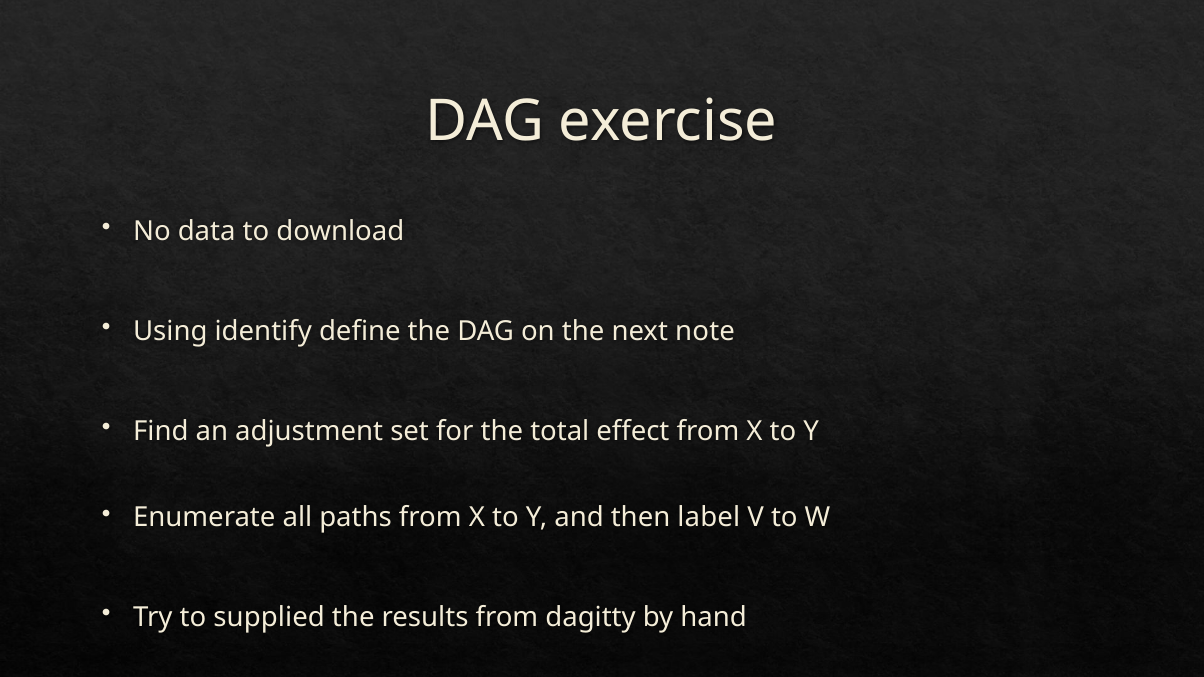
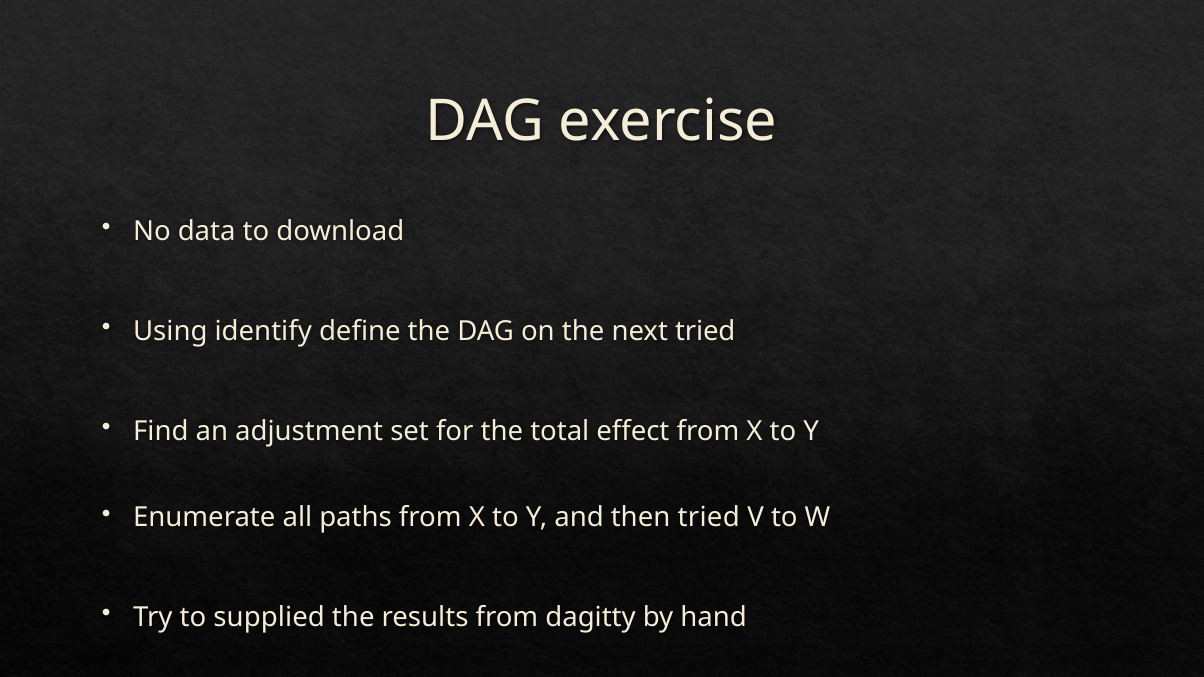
next note: note -> tried
then label: label -> tried
